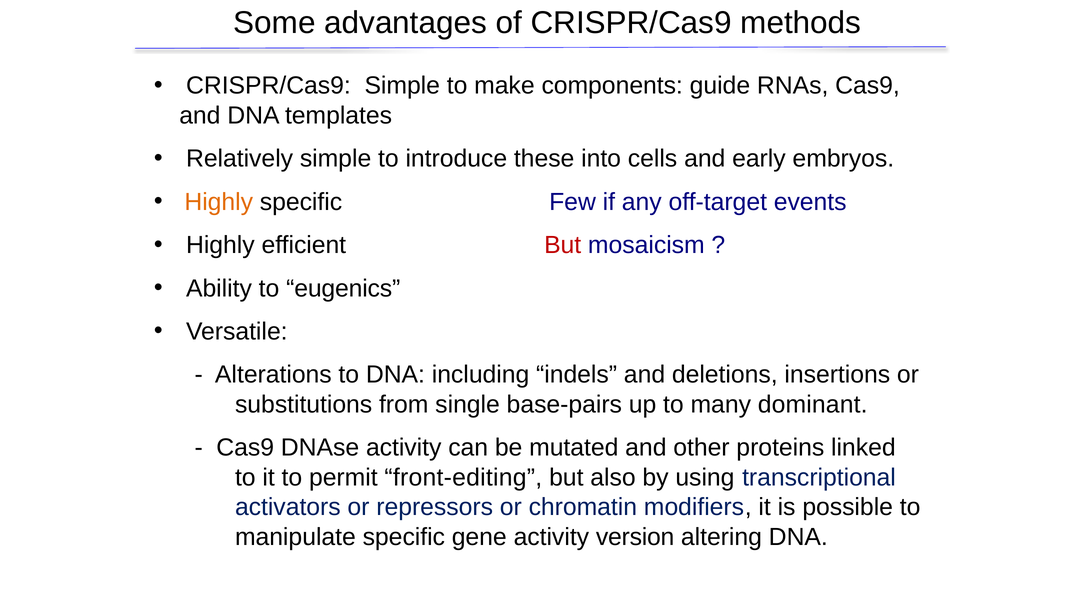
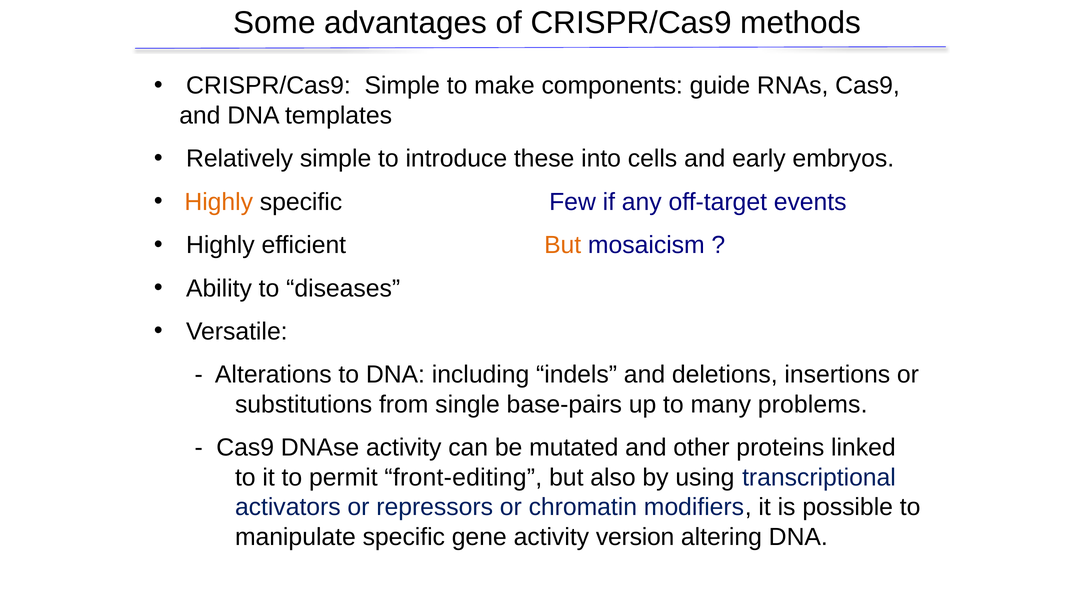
But at (563, 245) colour: red -> orange
eugenics: eugenics -> diseases
dominant: dominant -> problems
